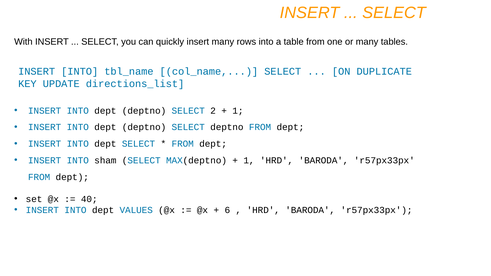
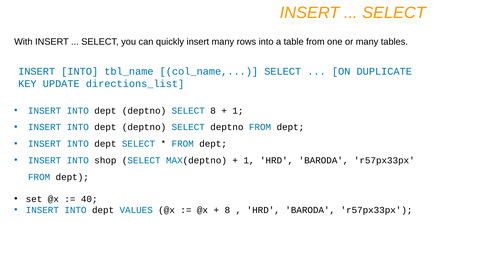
SELECT 2: 2 -> 8
sham: sham -> shop
6 at (227, 210): 6 -> 8
